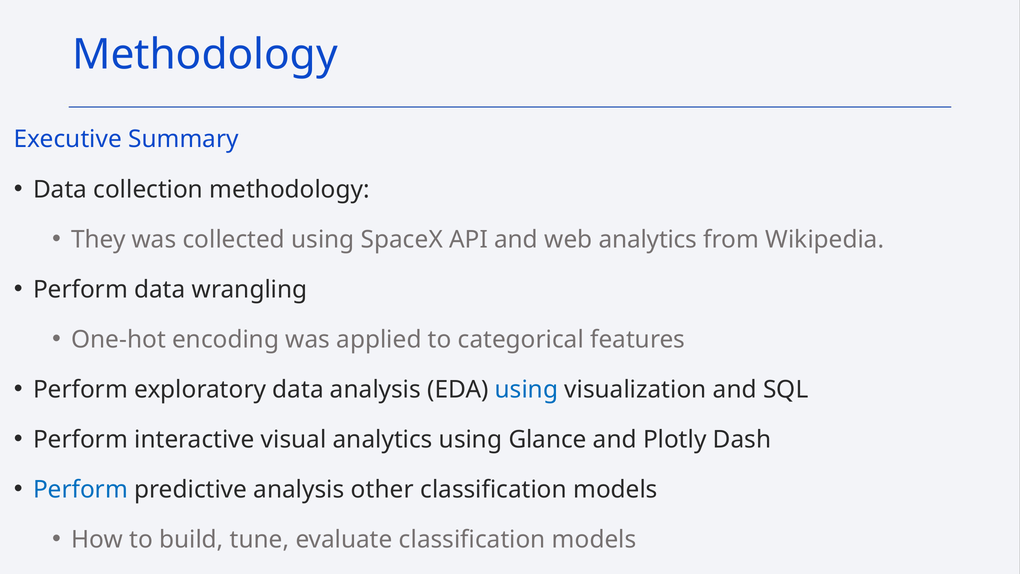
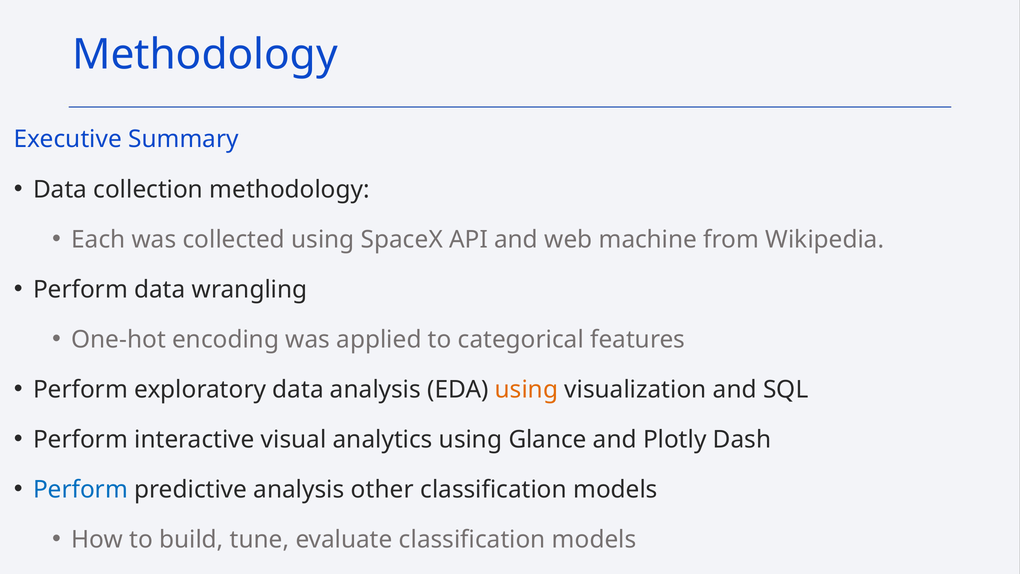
They: They -> Each
web analytics: analytics -> machine
using at (526, 389) colour: blue -> orange
